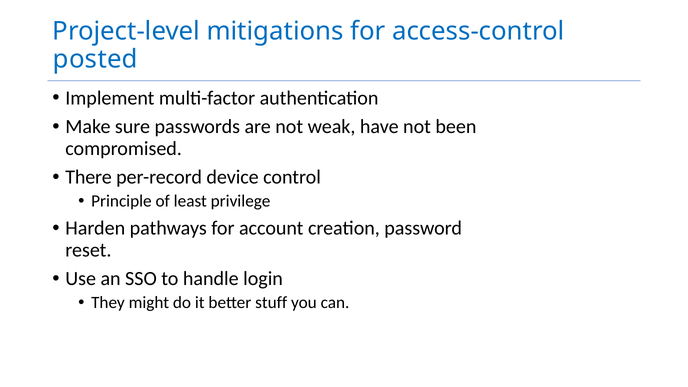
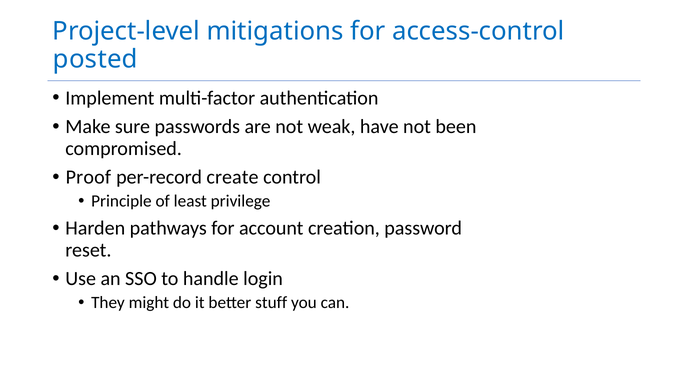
There: There -> Proof
device: device -> create
